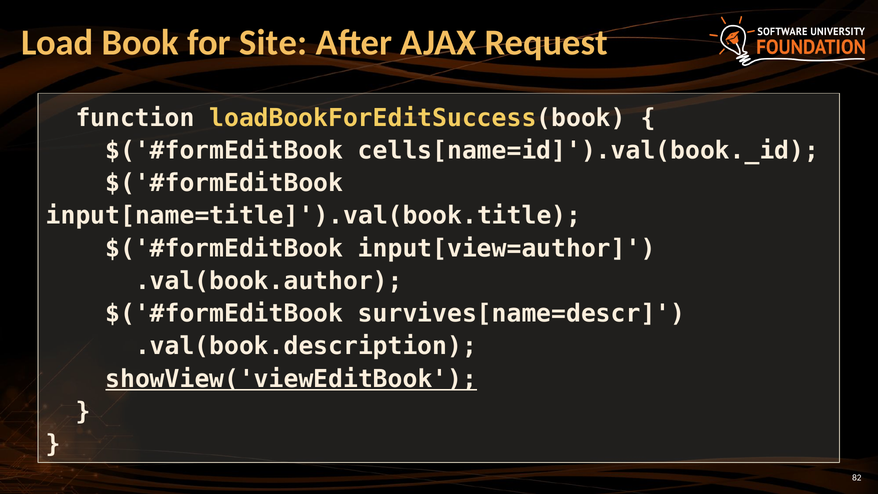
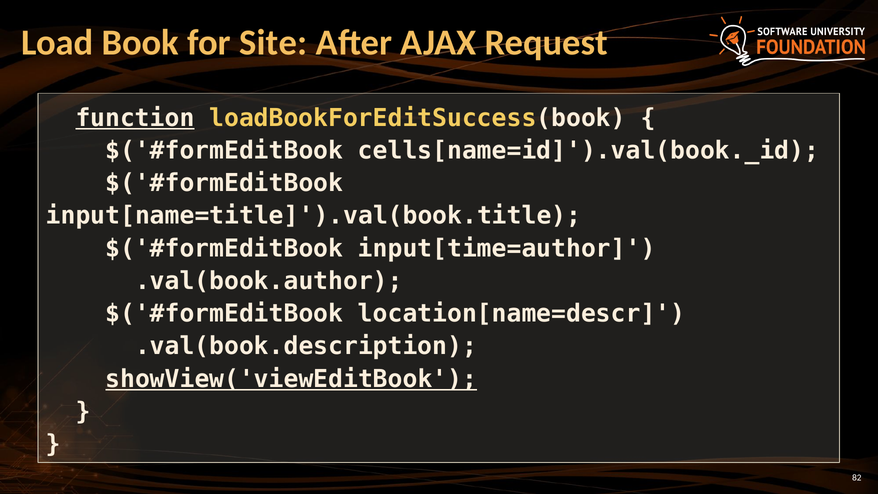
function underline: none -> present
input[view=author: input[view=author -> input[time=author
survives[name=descr: survives[name=descr -> location[name=descr
